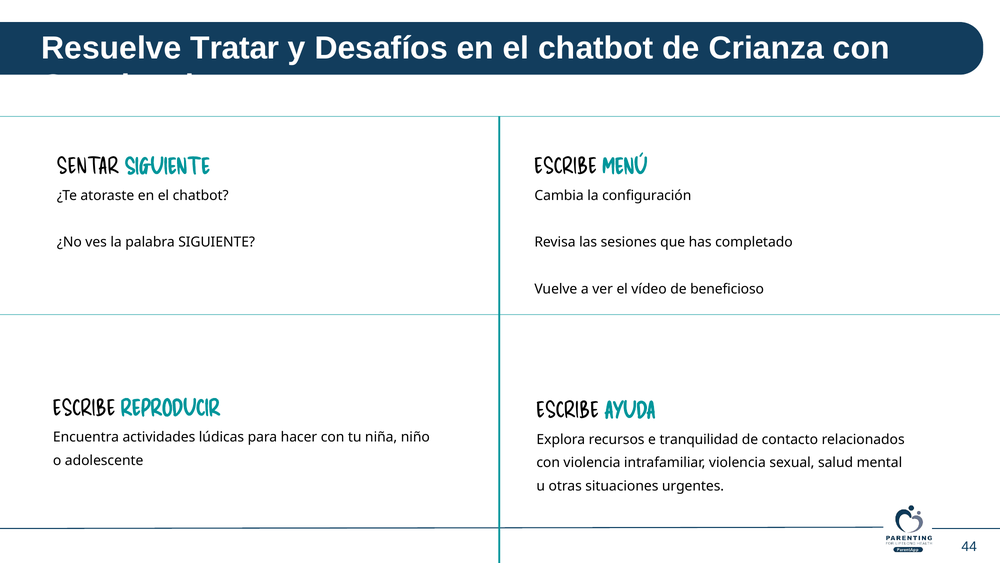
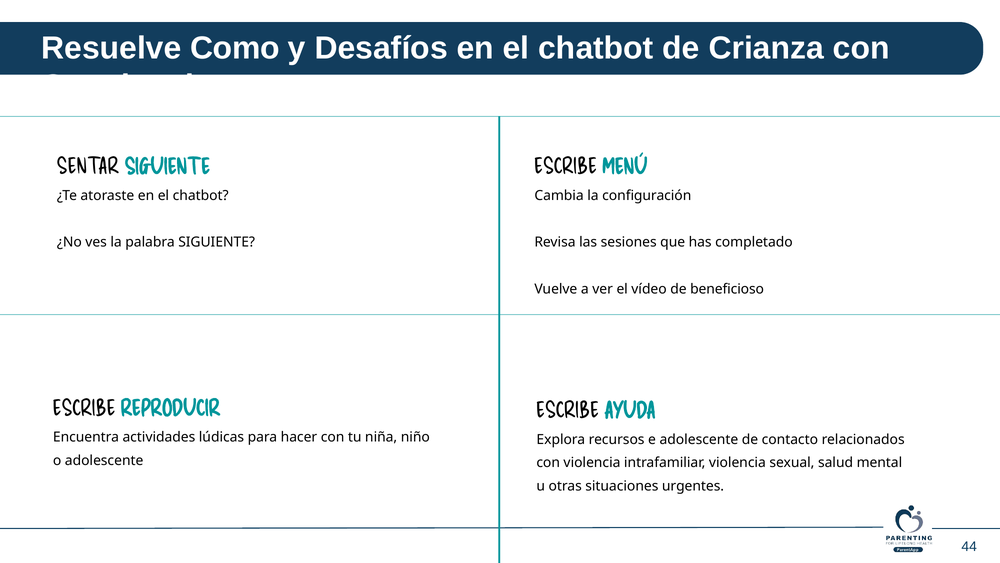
Tratar: Tratar -> Como
e tranquilidad: tranquilidad -> adolescente
